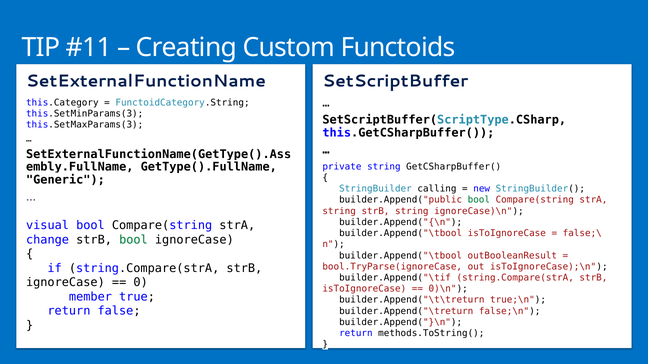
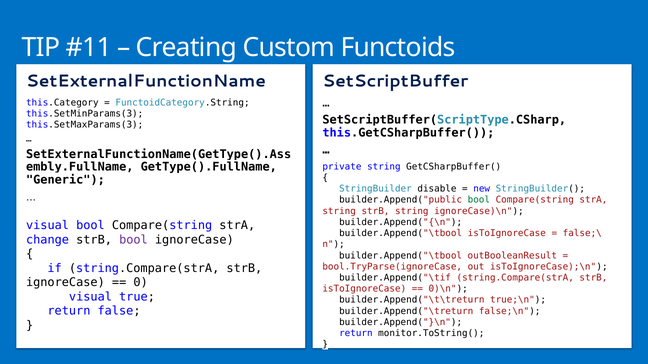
calling: calling -> disable
bool at (133, 240) colour: green -> purple
member at (90, 297): member -> visual
methods.ToString(: methods.ToString( -> monitor.ToString(
